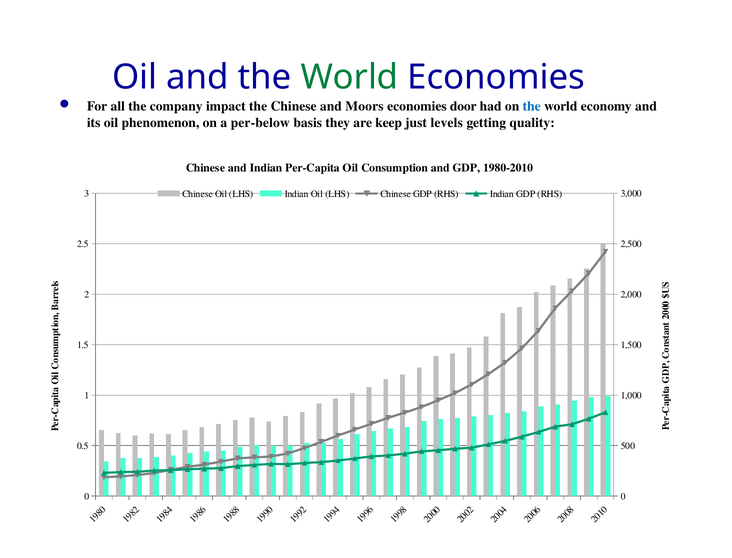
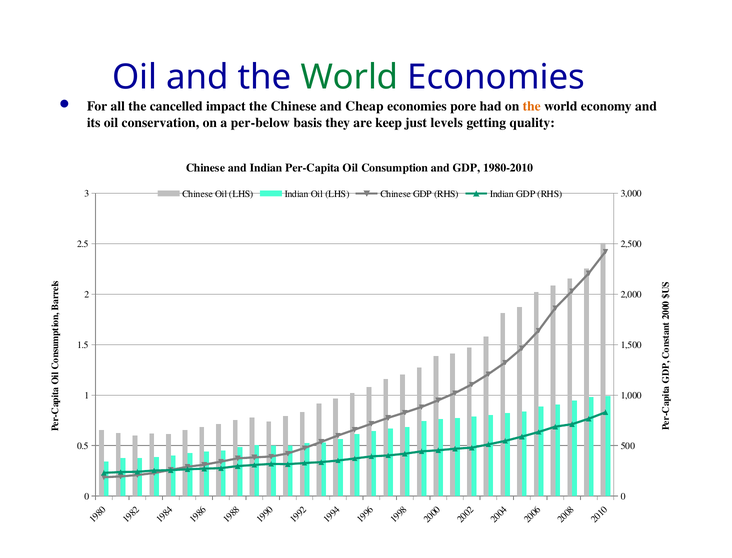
company: company -> cancelled
Moors: Moors -> Cheap
door: door -> pore
the at (532, 106) colour: blue -> orange
phenomenon: phenomenon -> conservation
